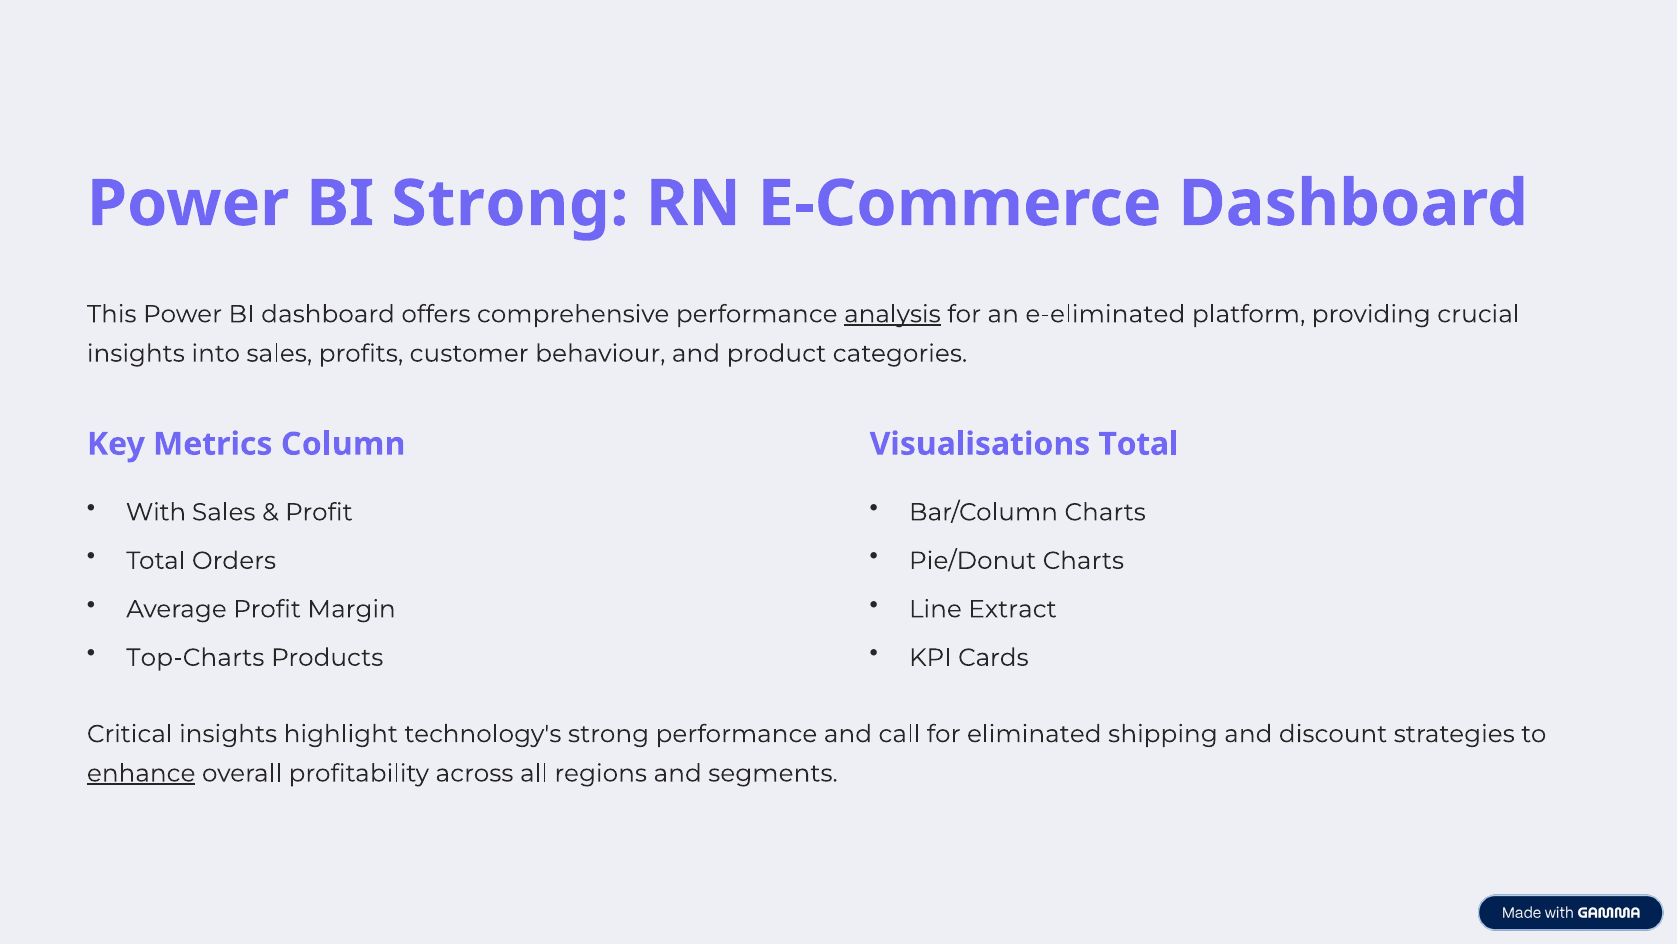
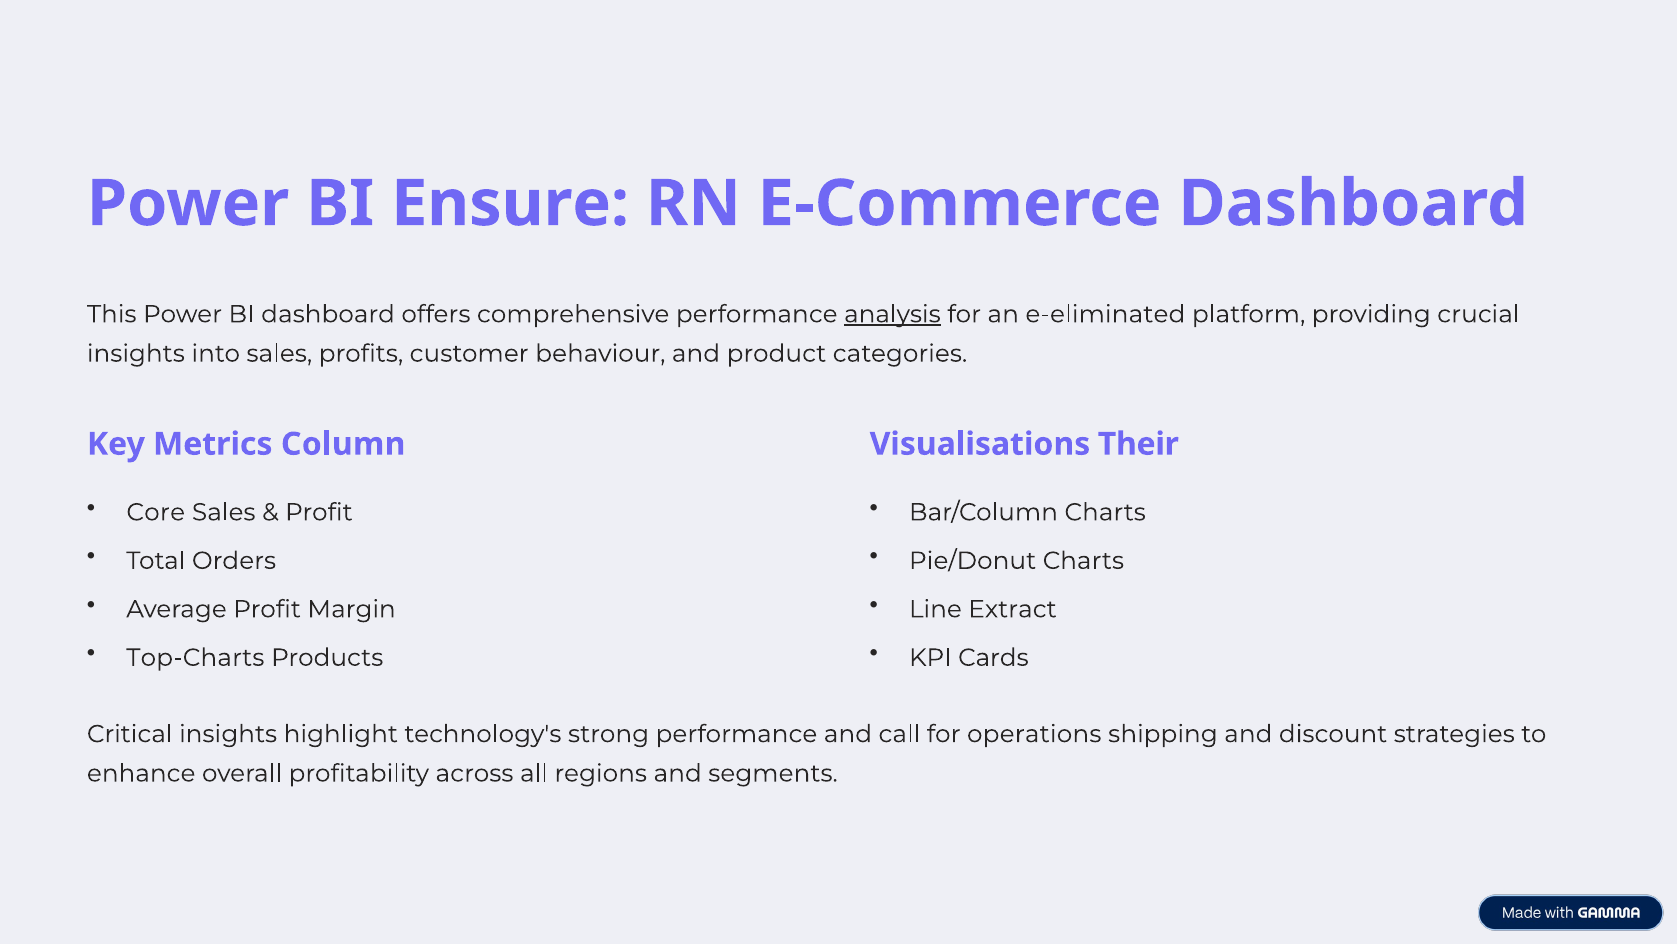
BI Strong: Strong -> Ensure
Visualisations Total: Total -> Their
With: With -> Core
eliminated: eliminated -> operations
enhance underline: present -> none
